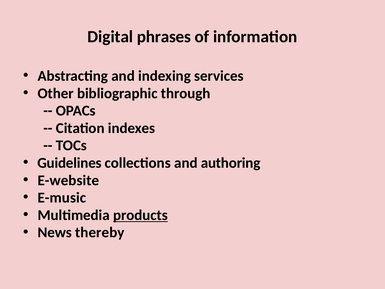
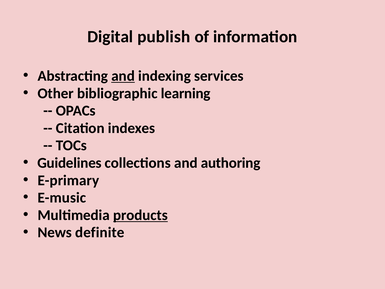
phrases: phrases -> publish
and at (123, 76) underline: none -> present
through: through -> learning
E-website: E-website -> E-primary
thereby: thereby -> definite
